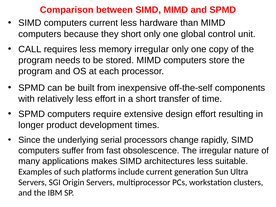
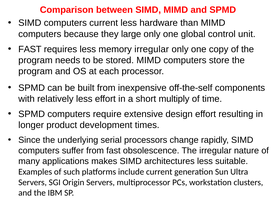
they short: short -> large
CALL at (30, 49): CALL -> FAST
transfer: transfer -> multiply
